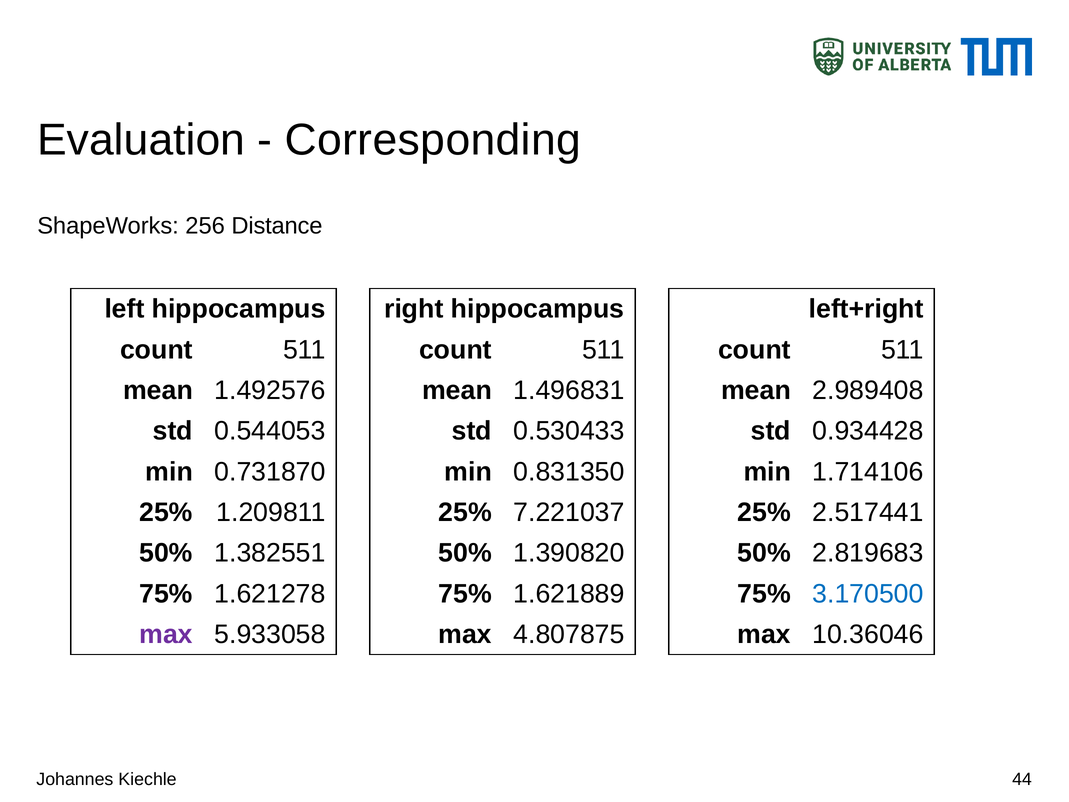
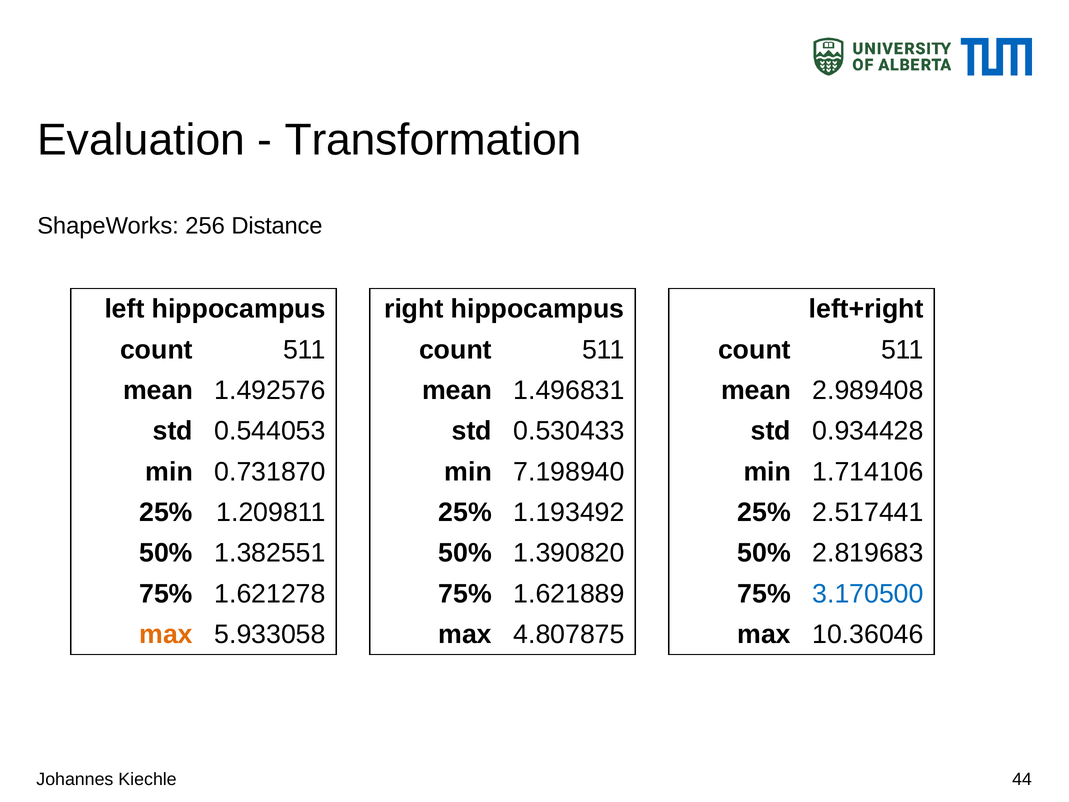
Corresponding: Corresponding -> Transformation
0.831350: 0.831350 -> 7.198940
7.221037: 7.221037 -> 1.193492
max at (166, 634) colour: purple -> orange
